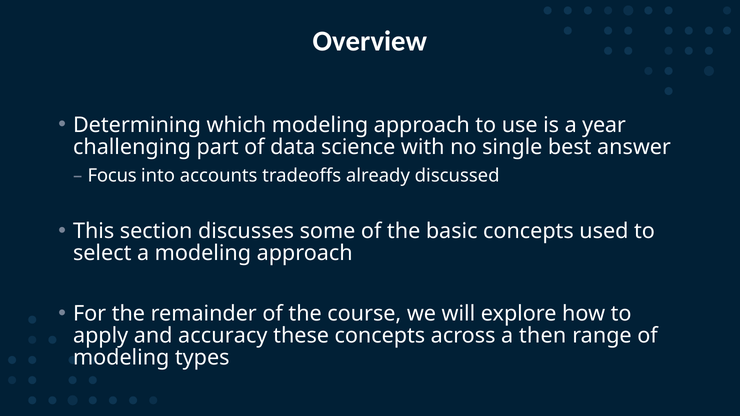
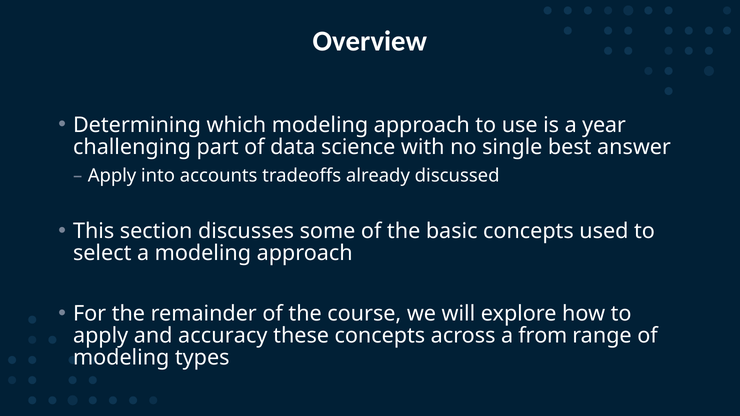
Focus at (112, 176): Focus -> Apply
then: then -> from
